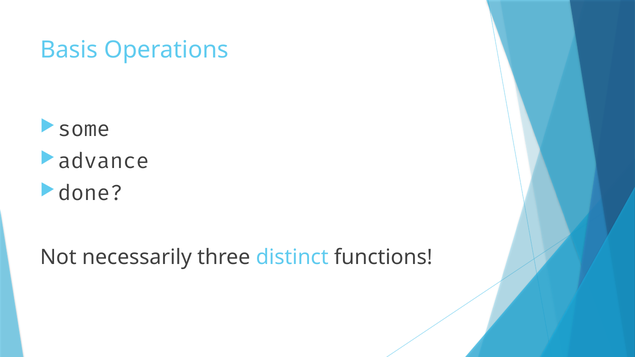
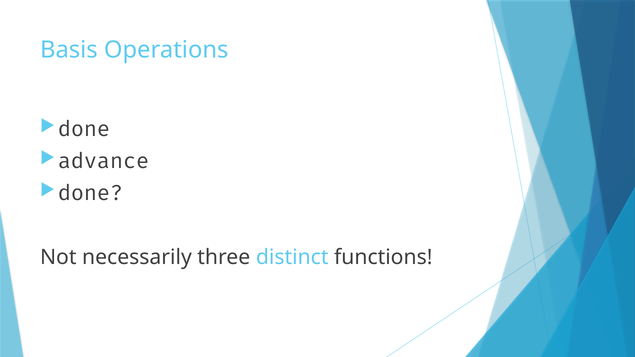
some at (84, 129): some -> done
